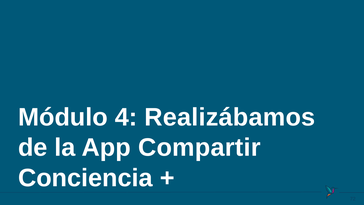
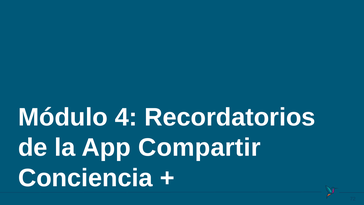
Realizábamos: Realizábamos -> Recordatorios
